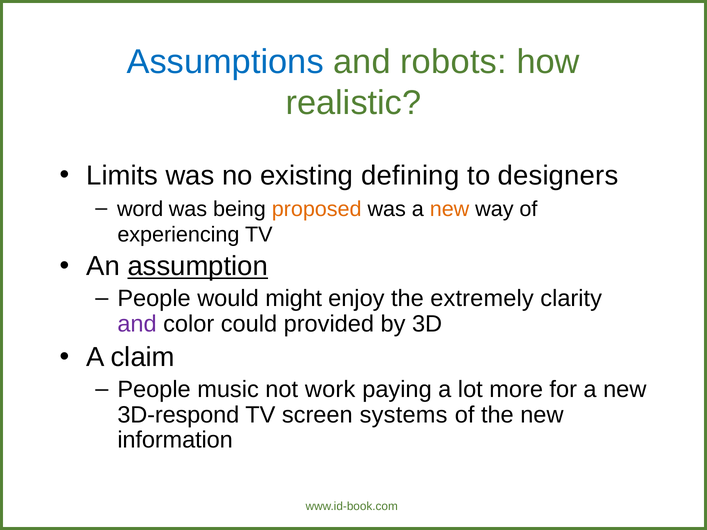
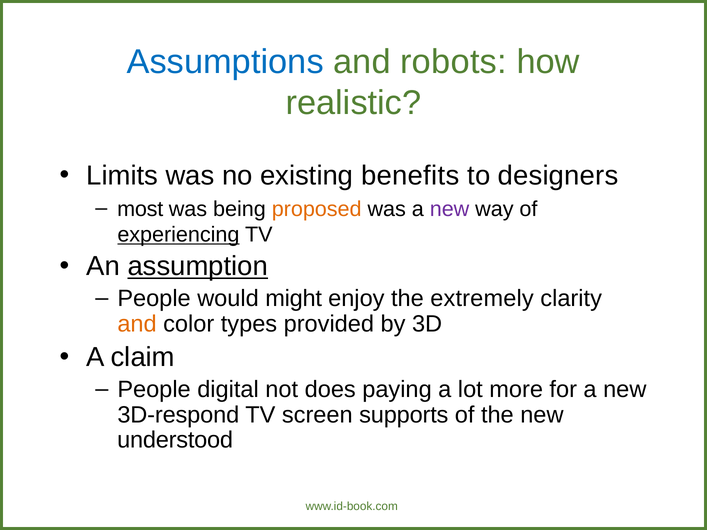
defining: defining -> benefits
word: word -> most
new at (450, 209) colour: orange -> purple
experiencing underline: none -> present
and at (137, 324) colour: purple -> orange
could: could -> types
music: music -> digital
work: work -> does
systems: systems -> supports
information: information -> understood
